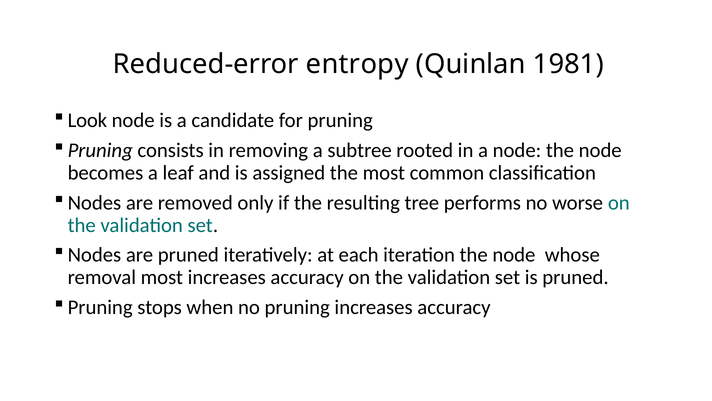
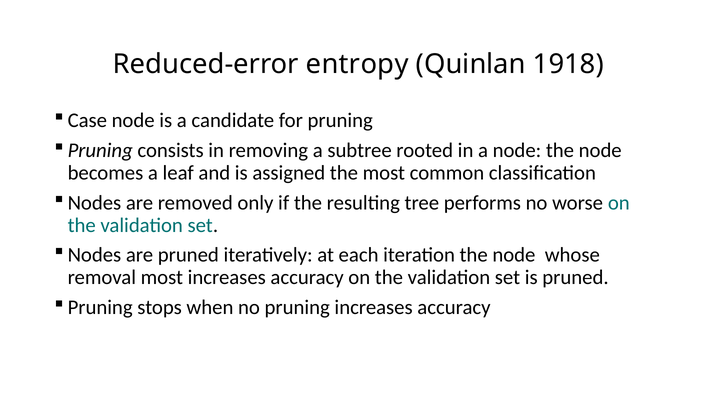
1981: 1981 -> 1918
Look: Look -> Case
